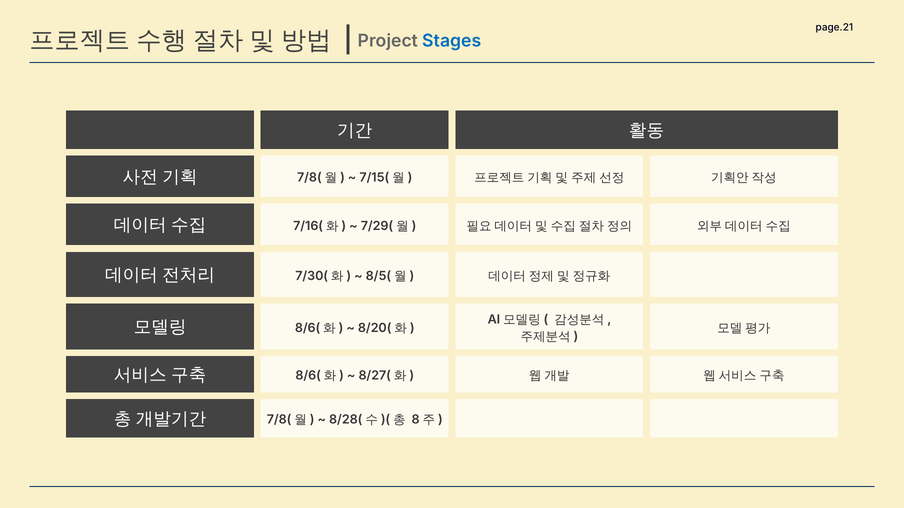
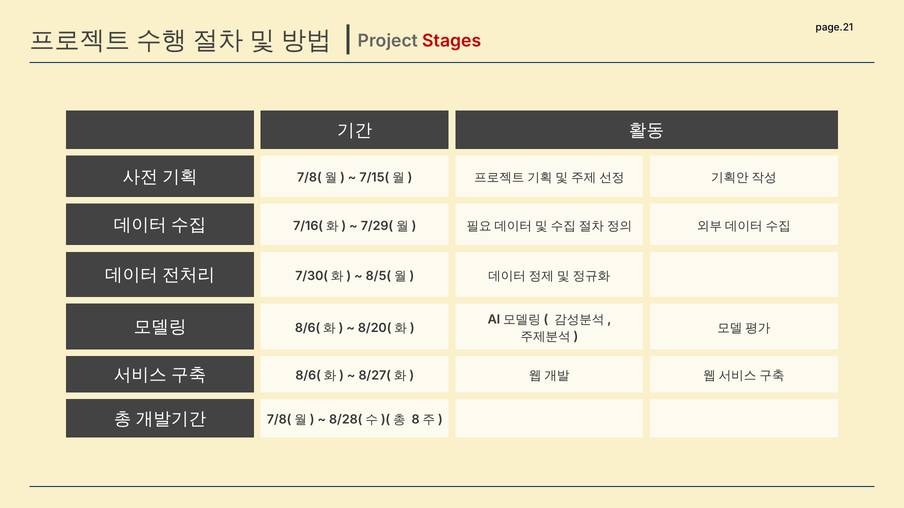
Stages colour: blue -> red
